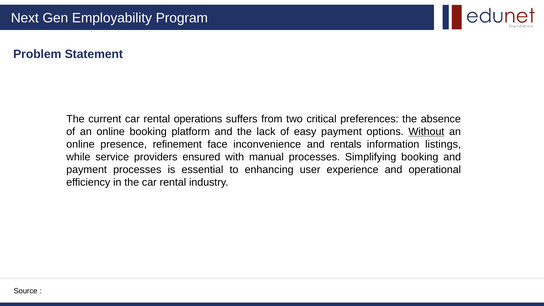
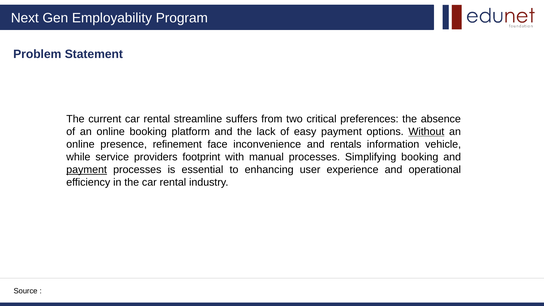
operations: operations -> streamline
listings: listings -> vehicle
ensured: ensured -> footprint
payment at (87, 170) underline: none -> present
